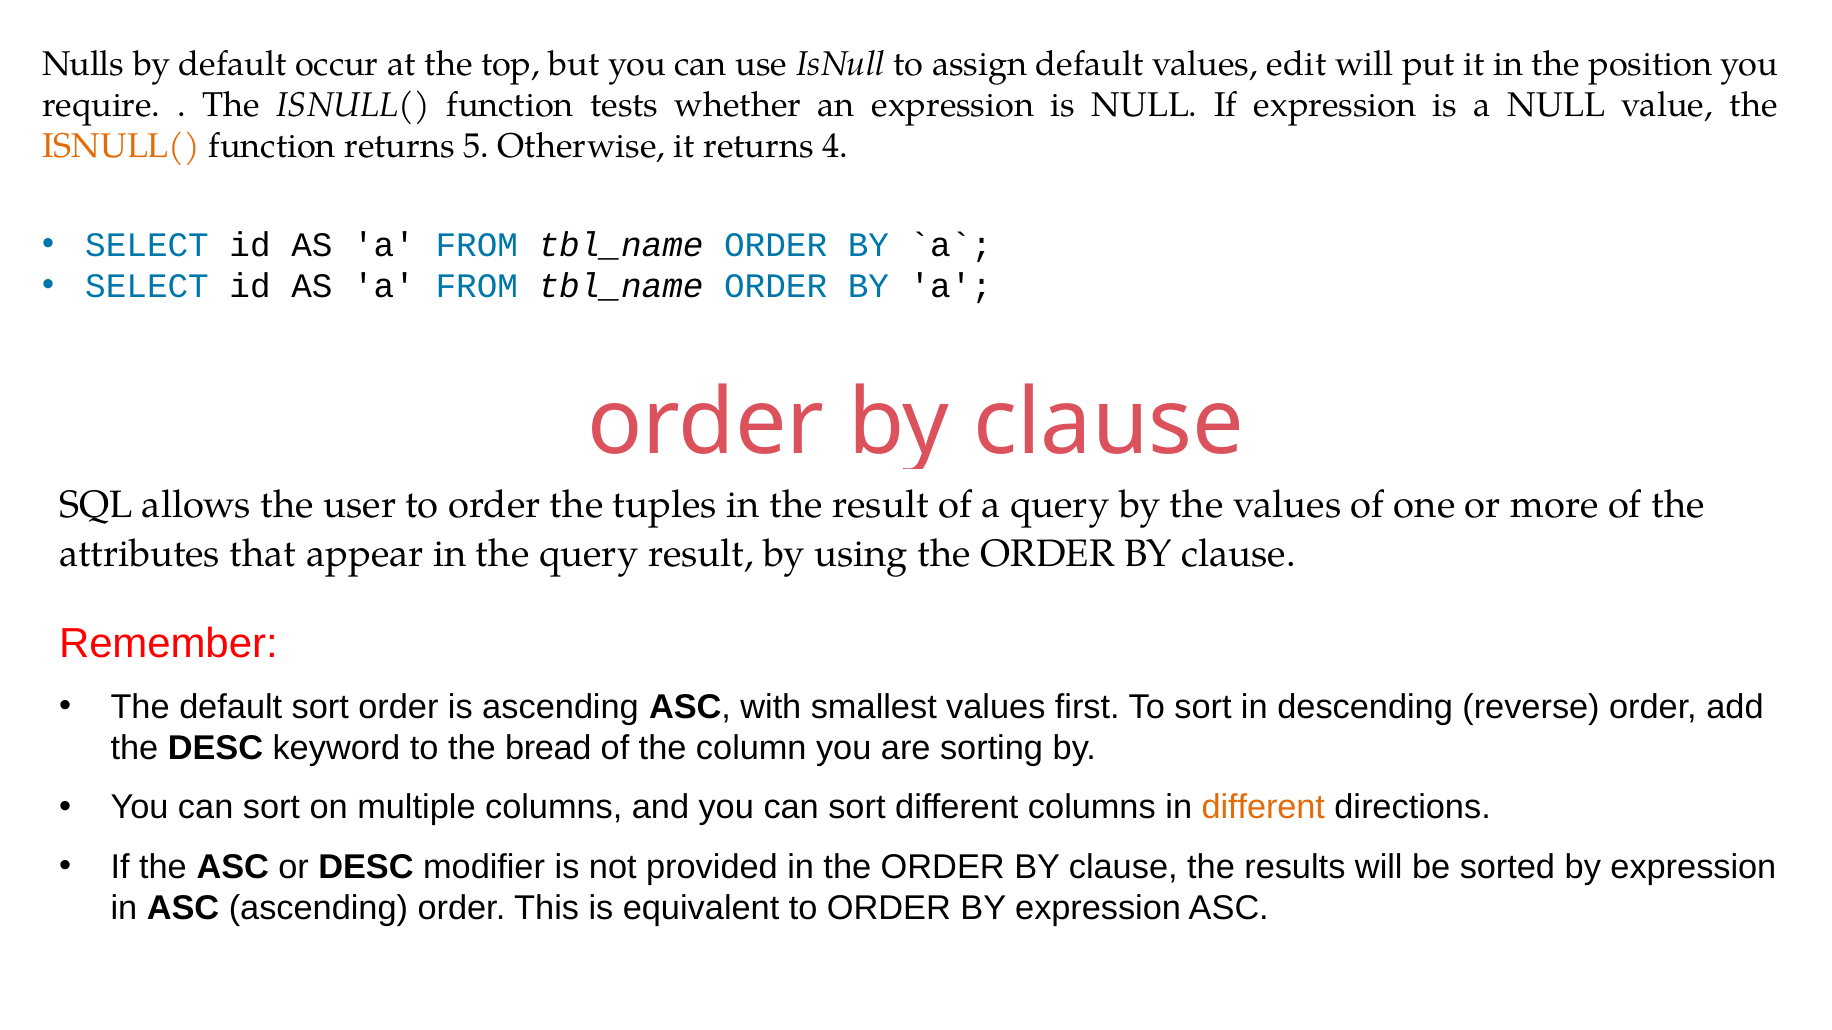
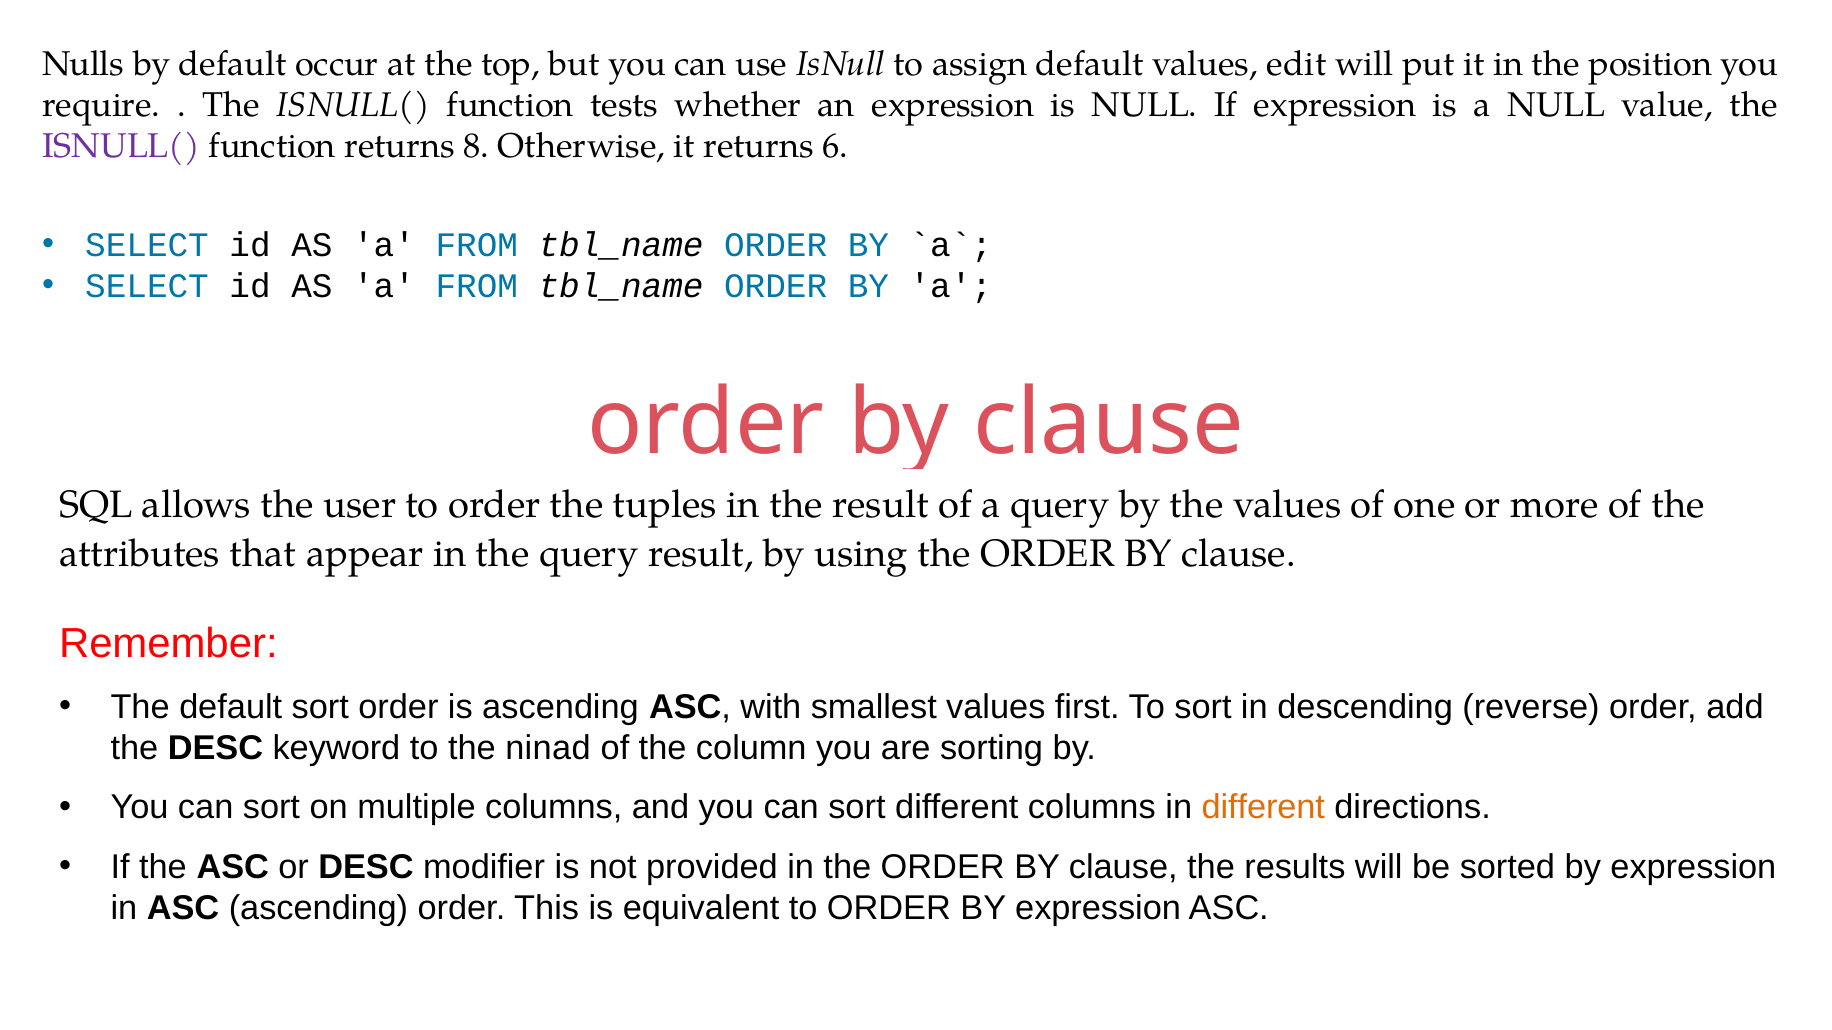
ISNULL( at (121, 147) colour: orange -> purple
5: 5 -> 8
4: 4 -> 6
bread: bread -> ninad
